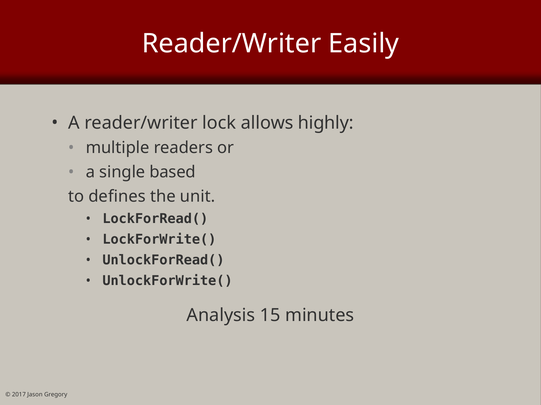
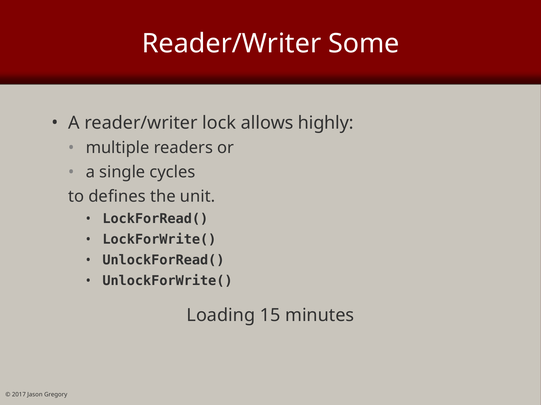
Easily: Easily -> Some
based: based -> cycles
Analysis: Analysis -> Loading
